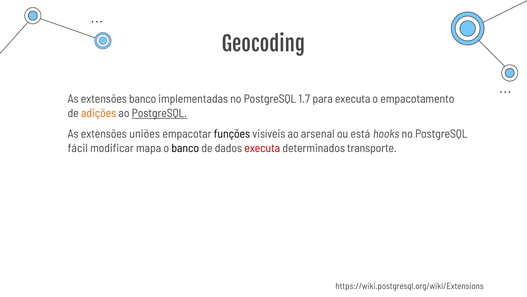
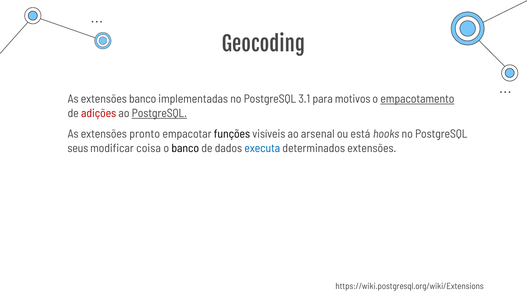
1.7: 1.7 -> 3.1
para executa: executa -> motivos
empacotamento underline: none -> present
adições colour: orange -> red
uniões: uniões -> pronto
fácil: fácil -> seus
mapa: mapa -> coisa
executa at (262, 148) colour: red -> blue
determinados transporte: transporte -> extensões
